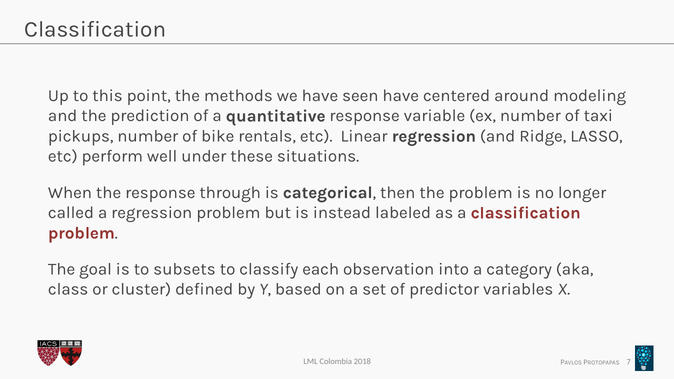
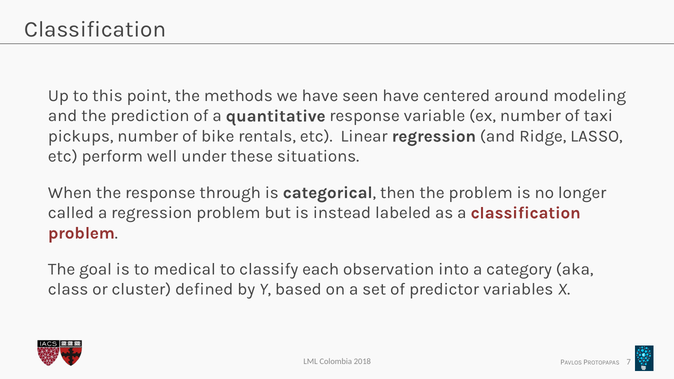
subsets: subsets -> medical
